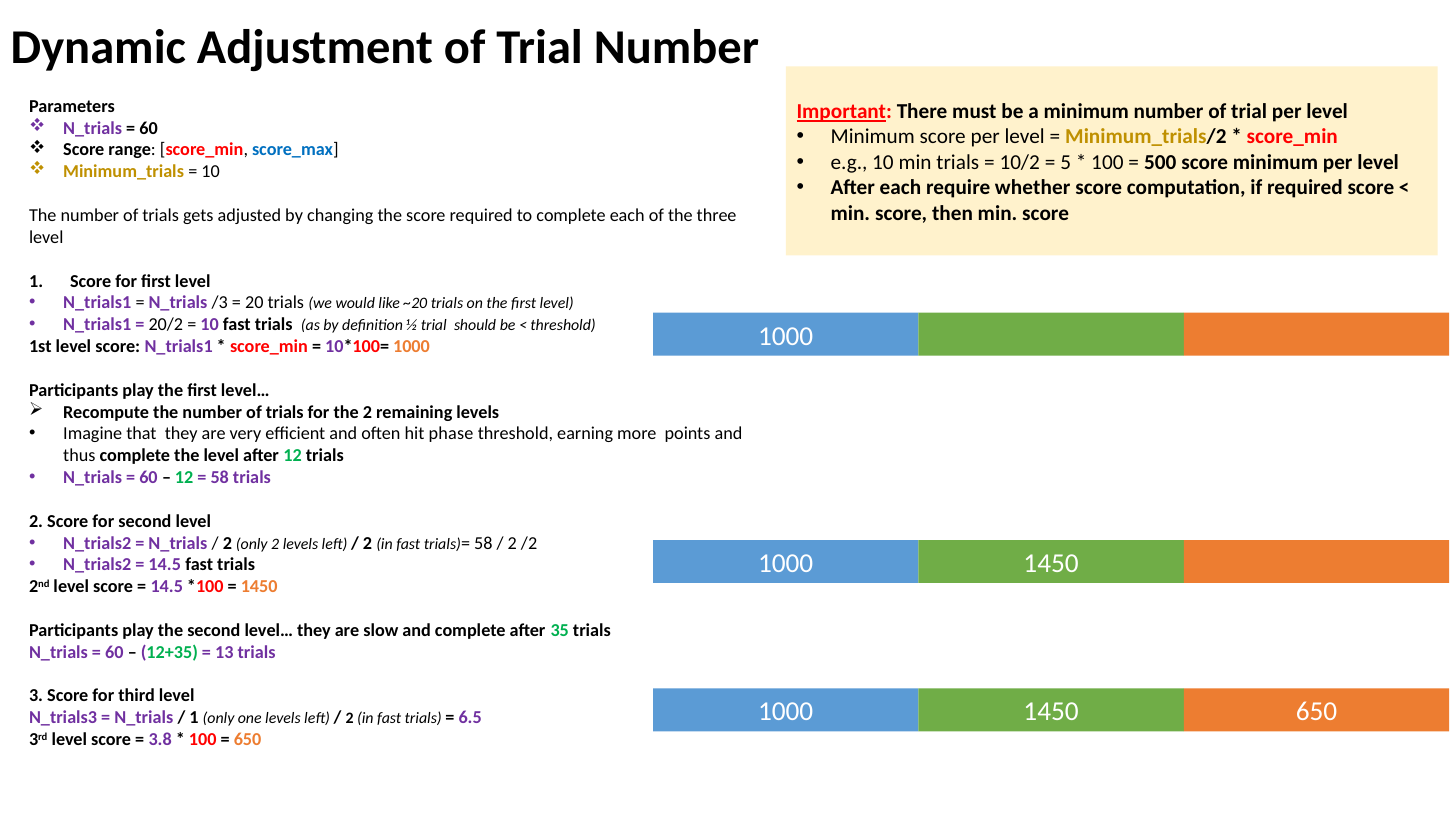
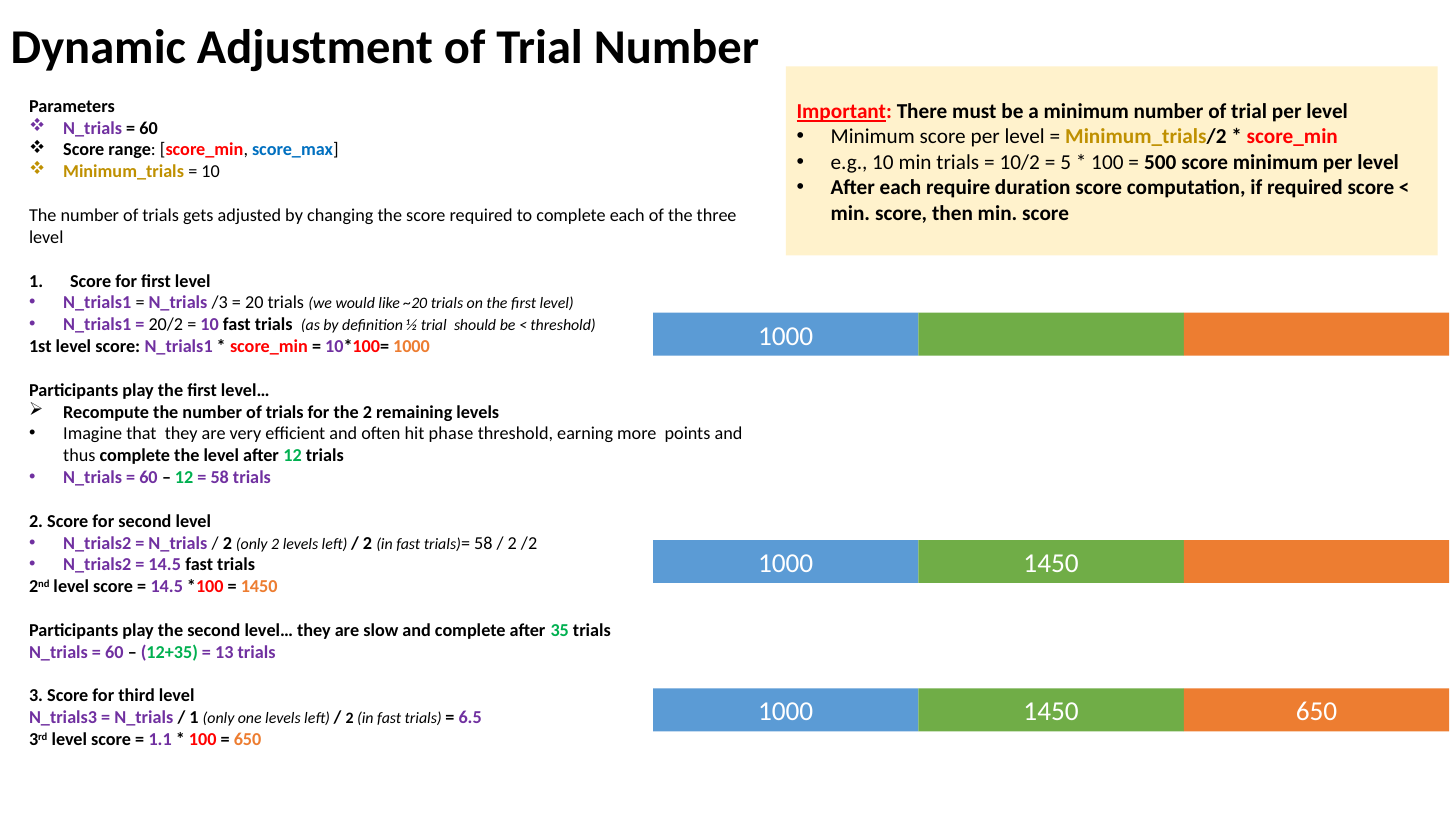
whether: whether -> duration
3.8: 3.8 -> 1.1
